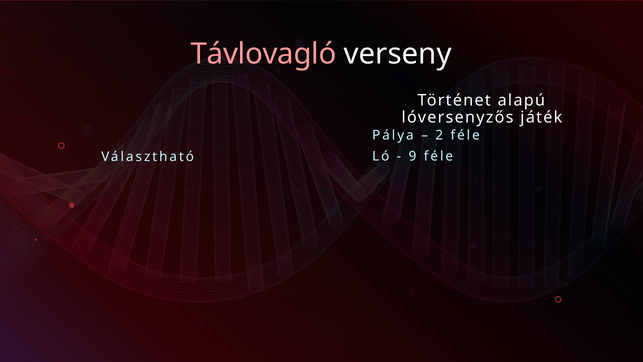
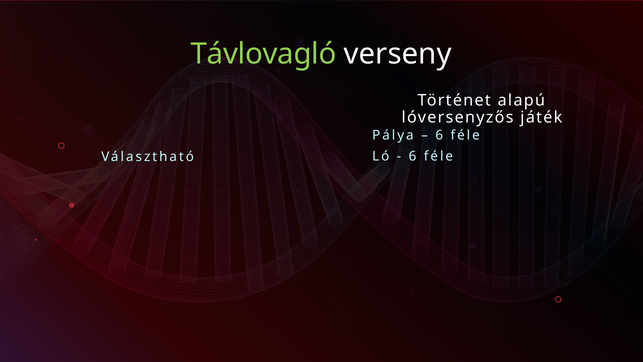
Távlovagló colour: pink -> light green
2 at (439, 135): 2 -> 6
9 at (413, 156): 9 -> 6
